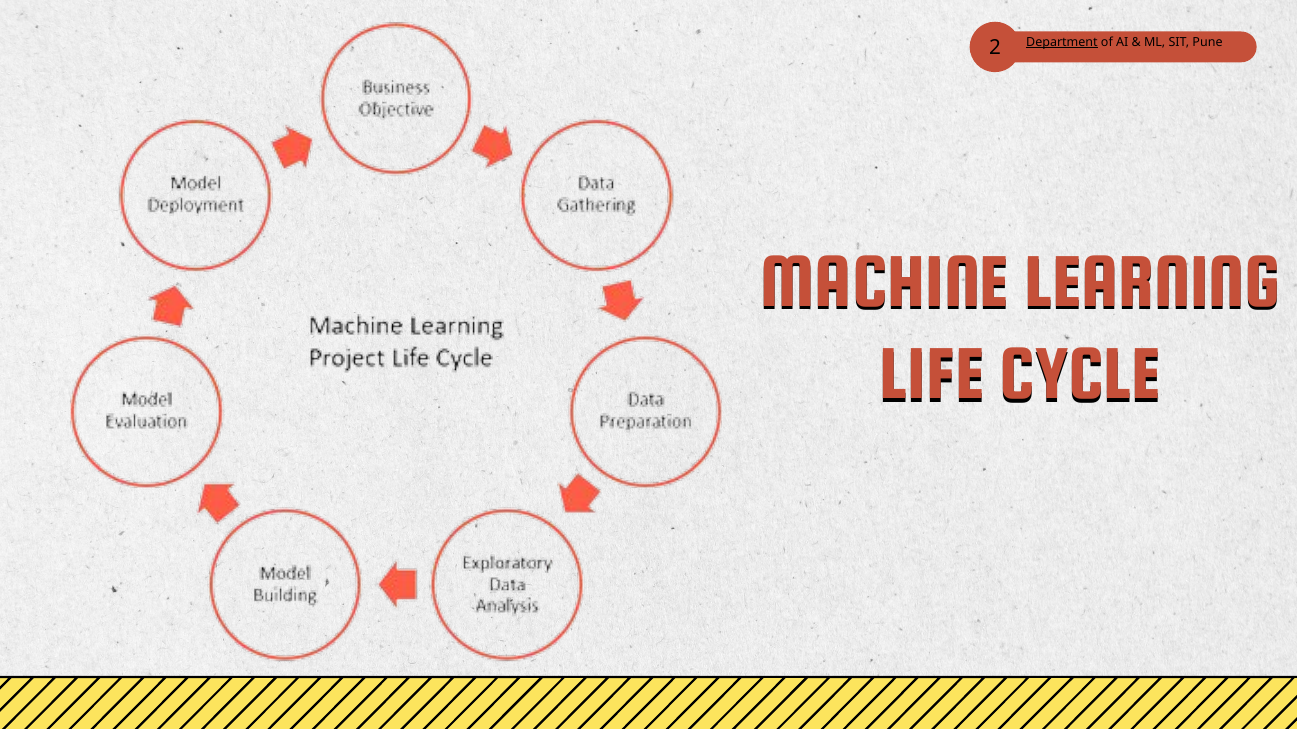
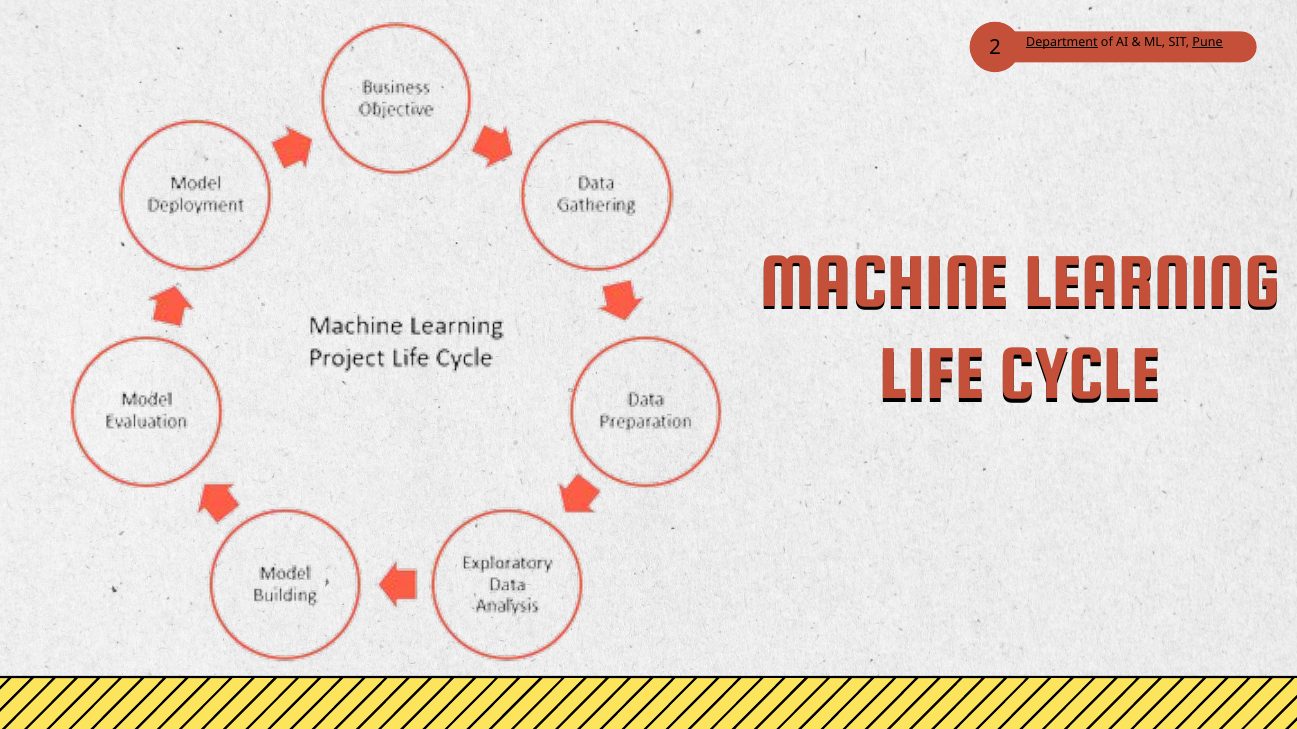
Pune underline: none -> present
